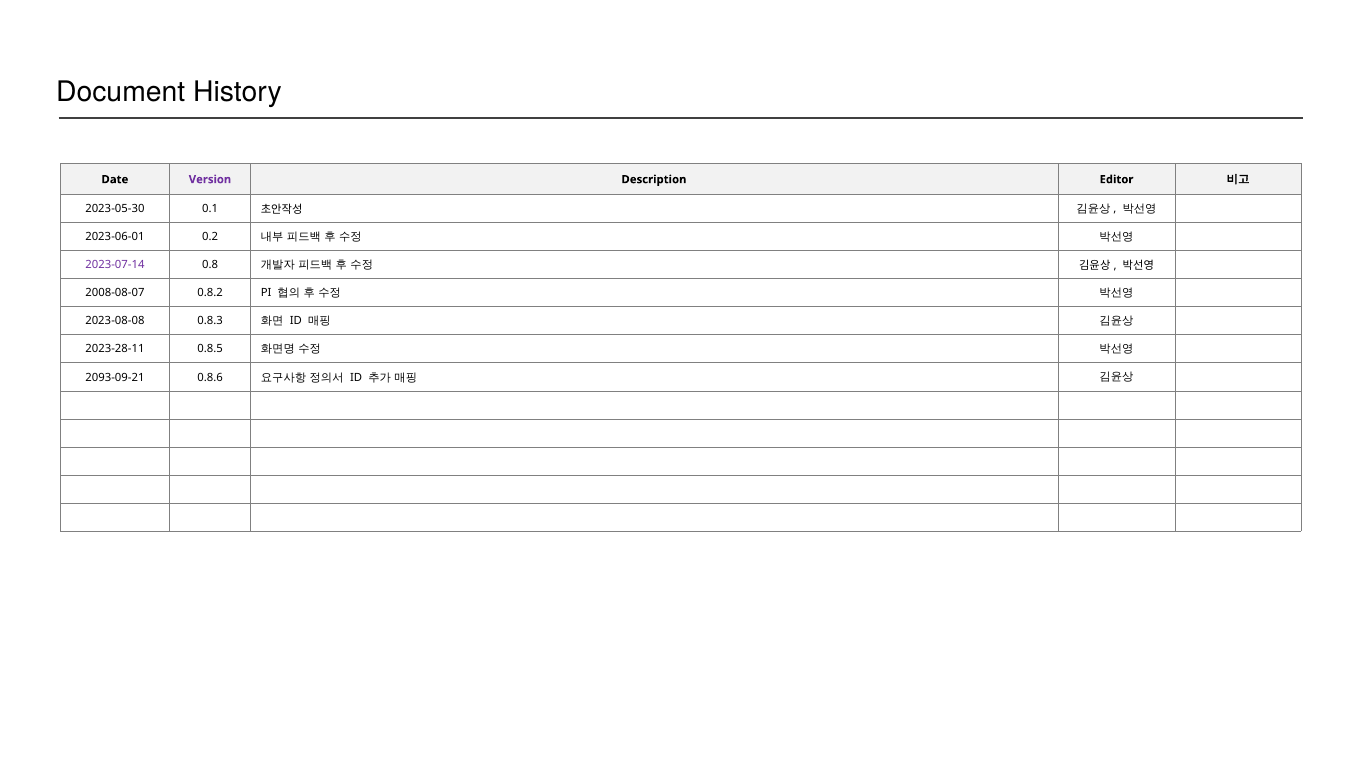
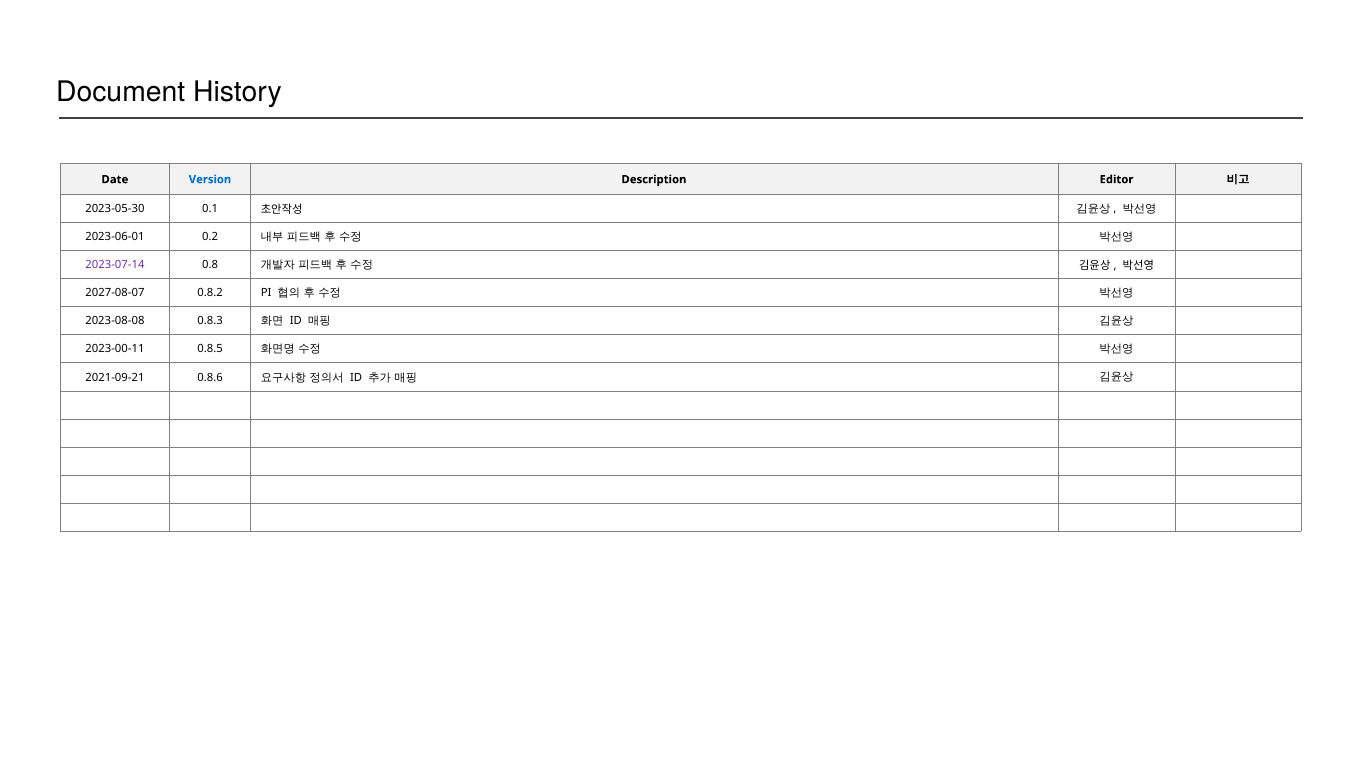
Version colour: purple -> blue
2008-08-07: 2008-08-07 -> 2027-08-07
2023-28-11: 2023-28-11 -> 2023-00-11
2093-09-21: 2093-09-21 -> 2021-09-21
